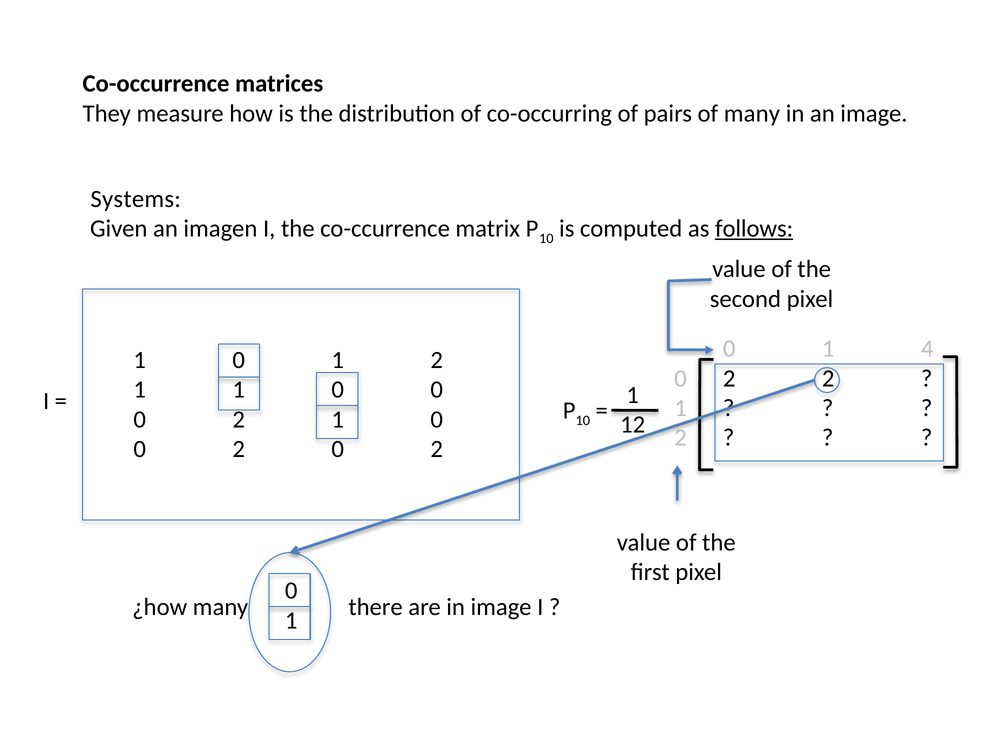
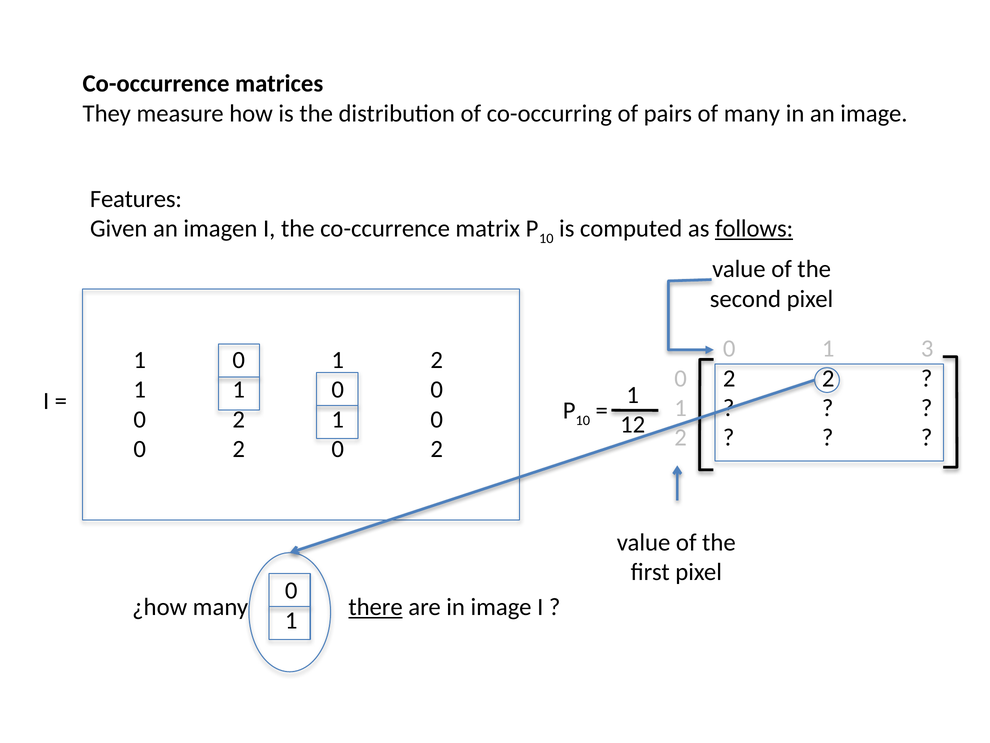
Systems: Systems -> Features
4: 4 -> 3
there underline: none -> present
